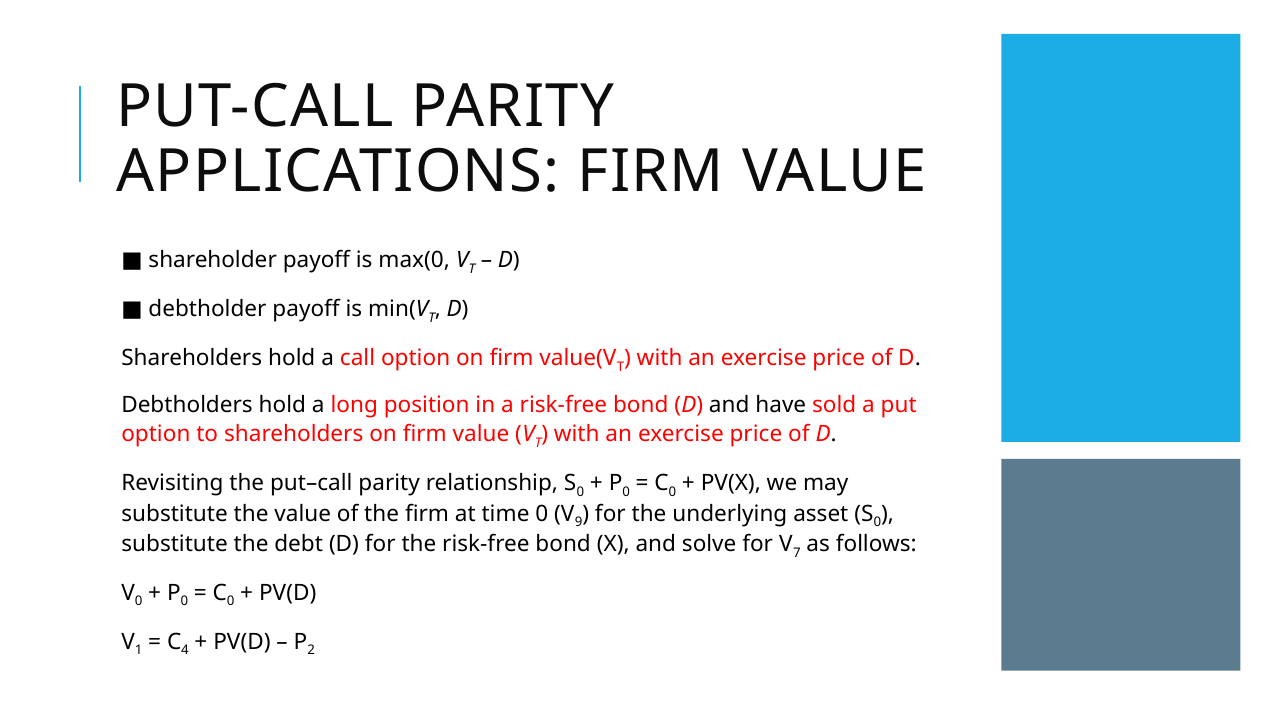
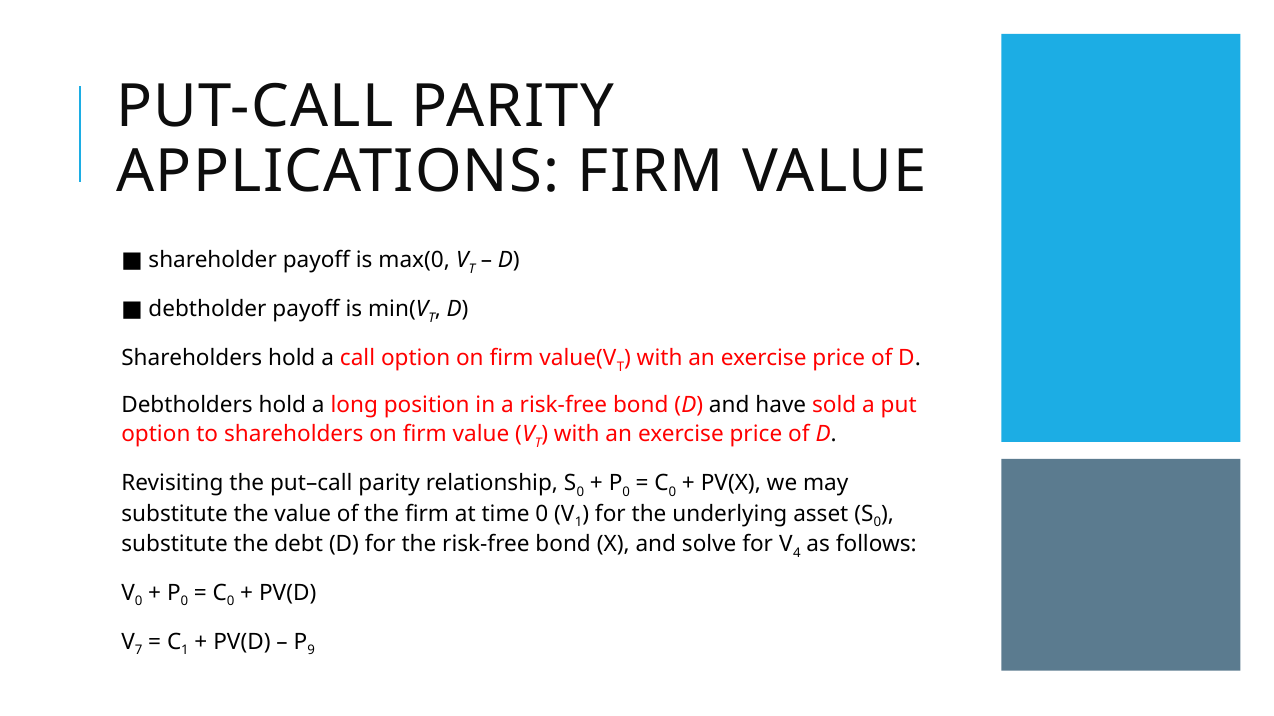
9 at (579, 523): 9 -> 1
7: 7 -> 4
1: 1 -> 7
4 at (185, 651): 4 -> 1
2: 2 -> 9
